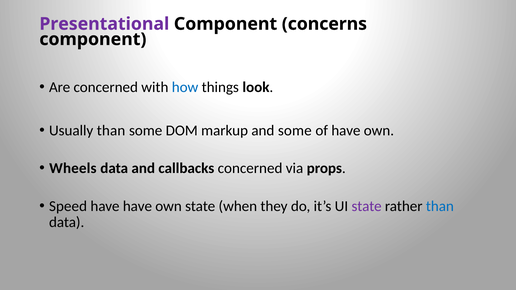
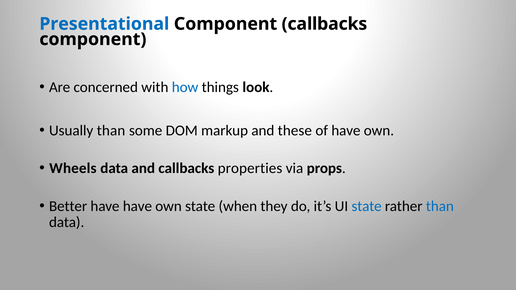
Presentational colour: purple -> blue
Component concerns: concerns -> callbacks
and some: some -> these
callbacks concerned: concerned -> properties
Speed: Speed -> Better
state at (367, 206) colour: purple -> blue
